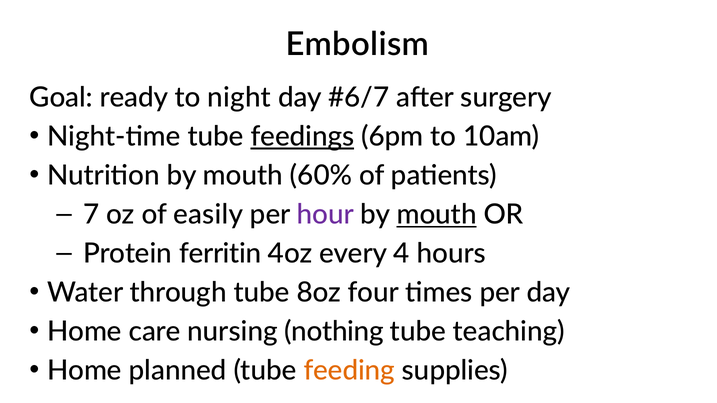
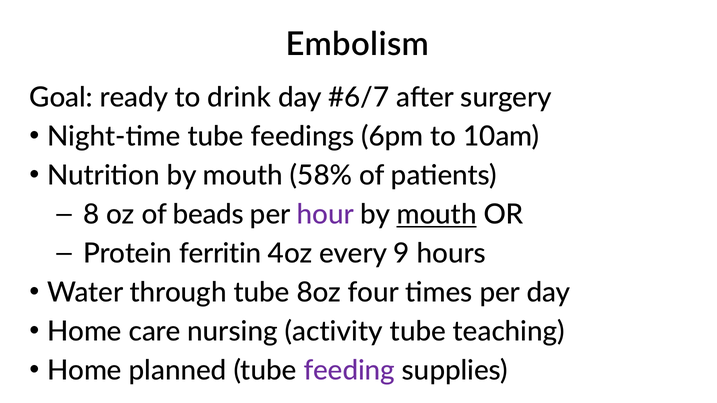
night: night -> drink
feedings underline: present -> none
60%: 60% -> 58%
7: 7 -> 8
easily: easily -> beads
4: 4 -> 9
nothing: nothing -> activity
feeding colour: orange -> purple
